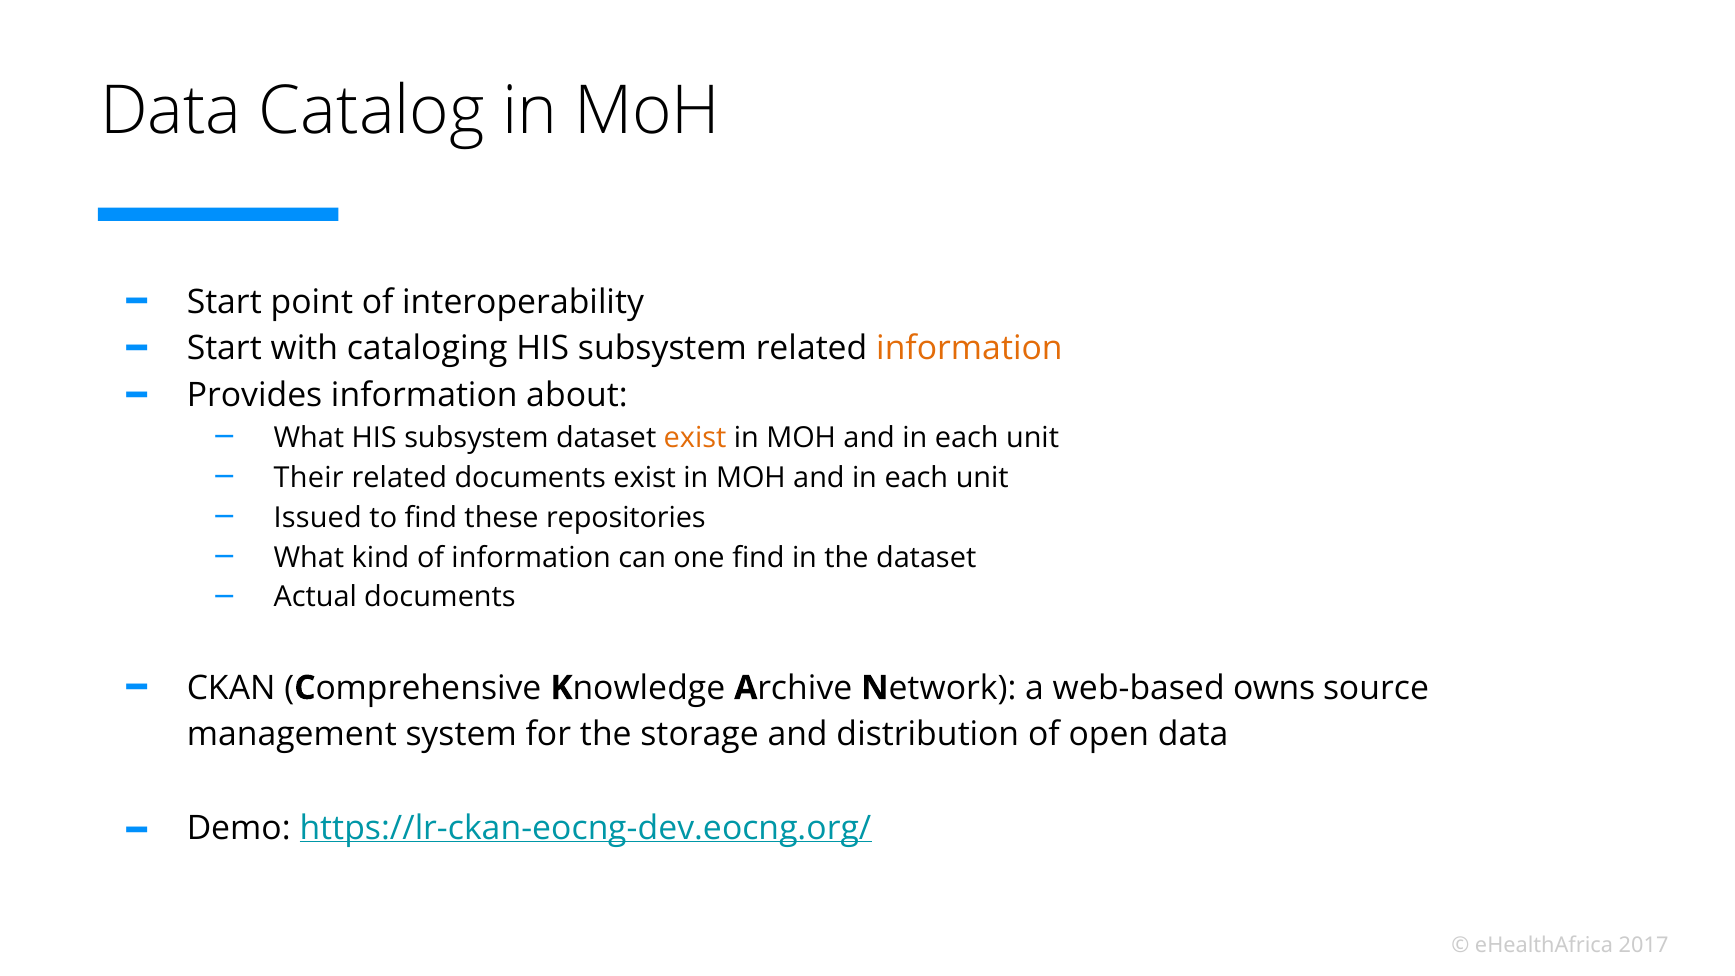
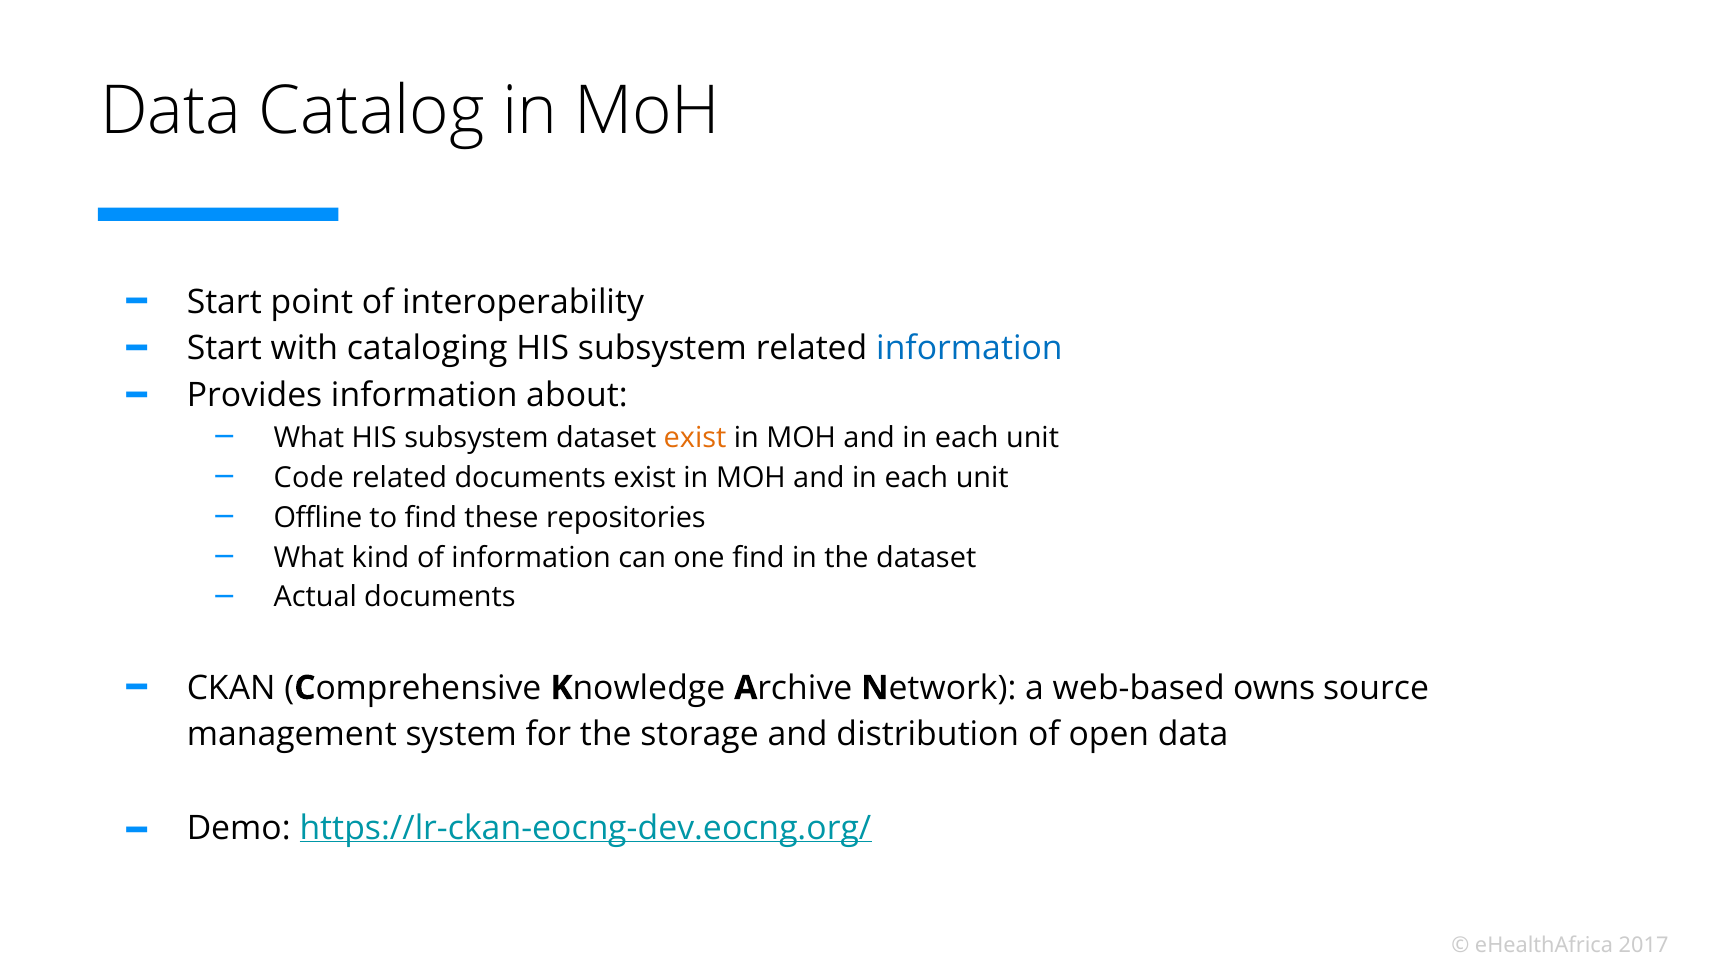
information at (969, 349) colour: orange -> blue
Their: Their -> Code
Issued: Issued -> Offline
